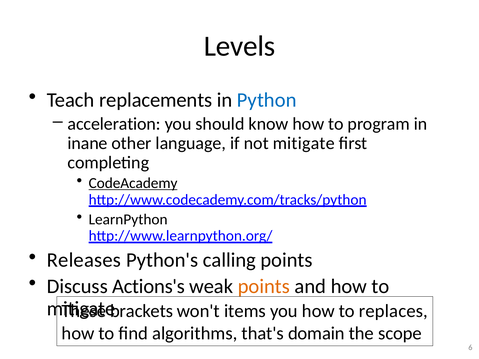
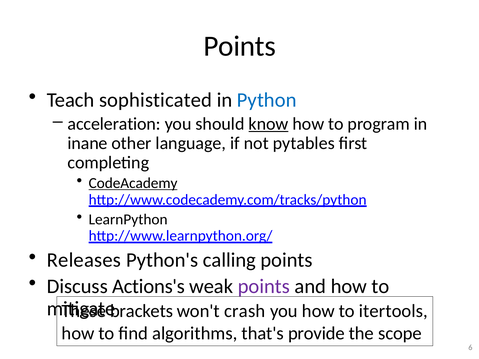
Levels at (240, 46): Levels -> Points
replacements: replacements -> sophisticated
know underline: none -> present
not mitigate: mitigate -> pytables
points at (264, 286) colour: orange -> purple
items: items -> crash
replaces: replaces -> itertools
domain: domain -> provide
